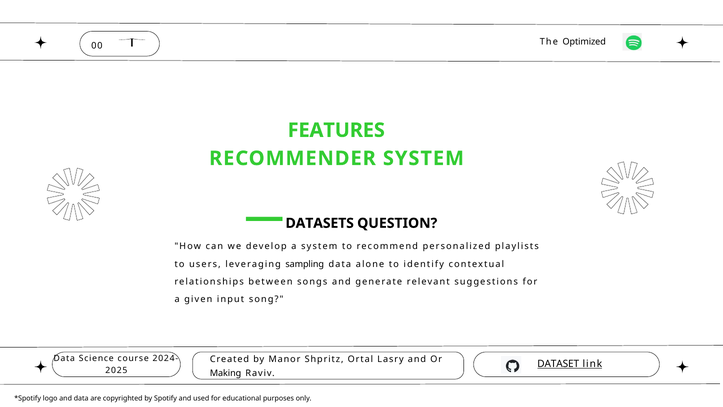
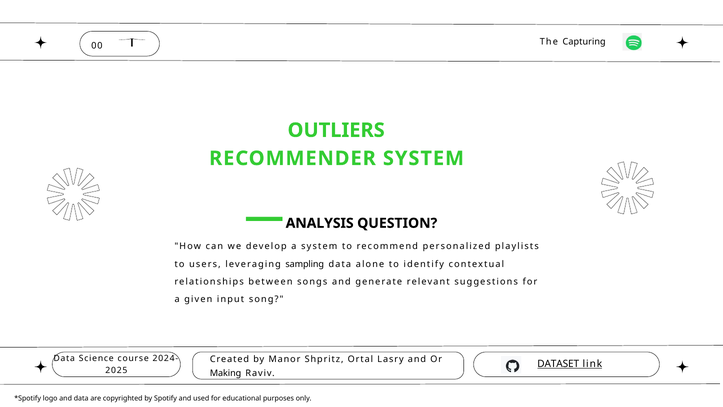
Optimized: Optimized -> Capturing
FEATURES: FEATURES -> OUTLIERS
DATASETS: DATASETS -> ANALYSIS
